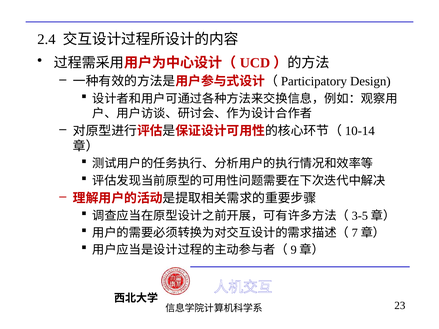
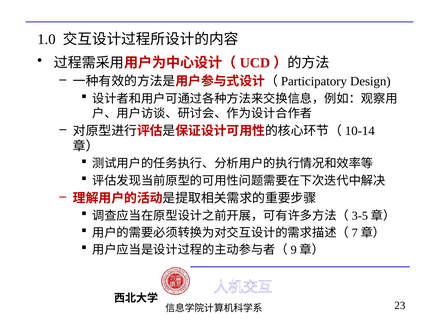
2.4: 2.4 -> 1.0
